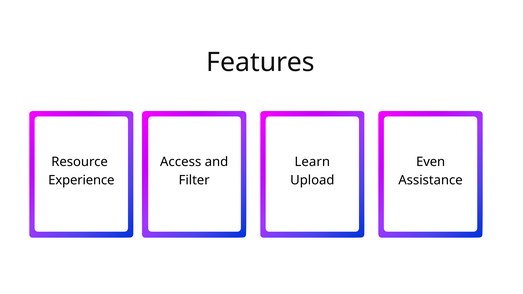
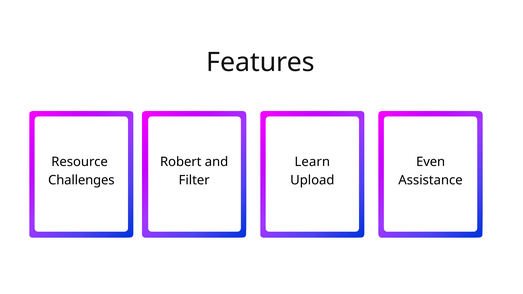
Access: Access -> Robert
Experience: Experience -> Challenges
